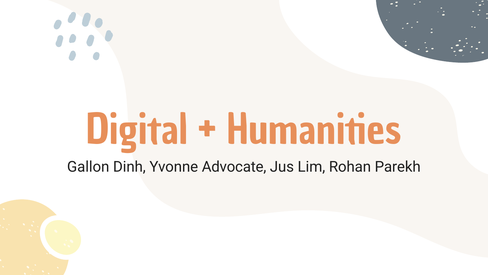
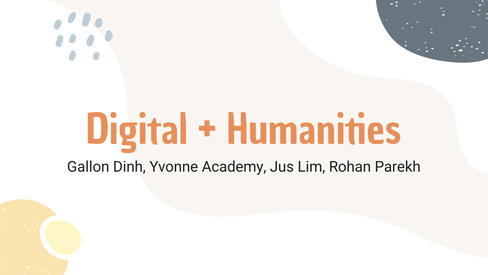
Advocate: Advocate -> Academy
